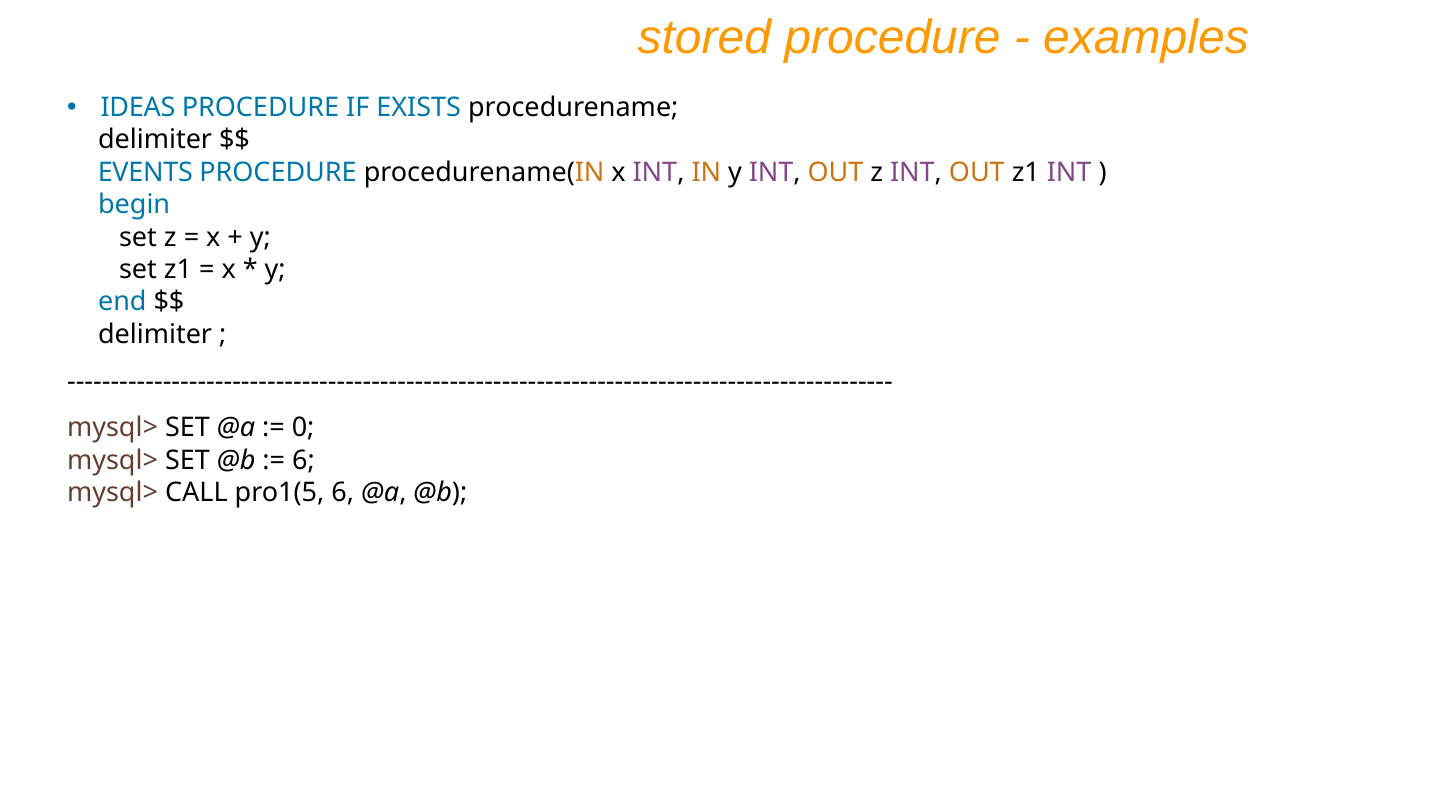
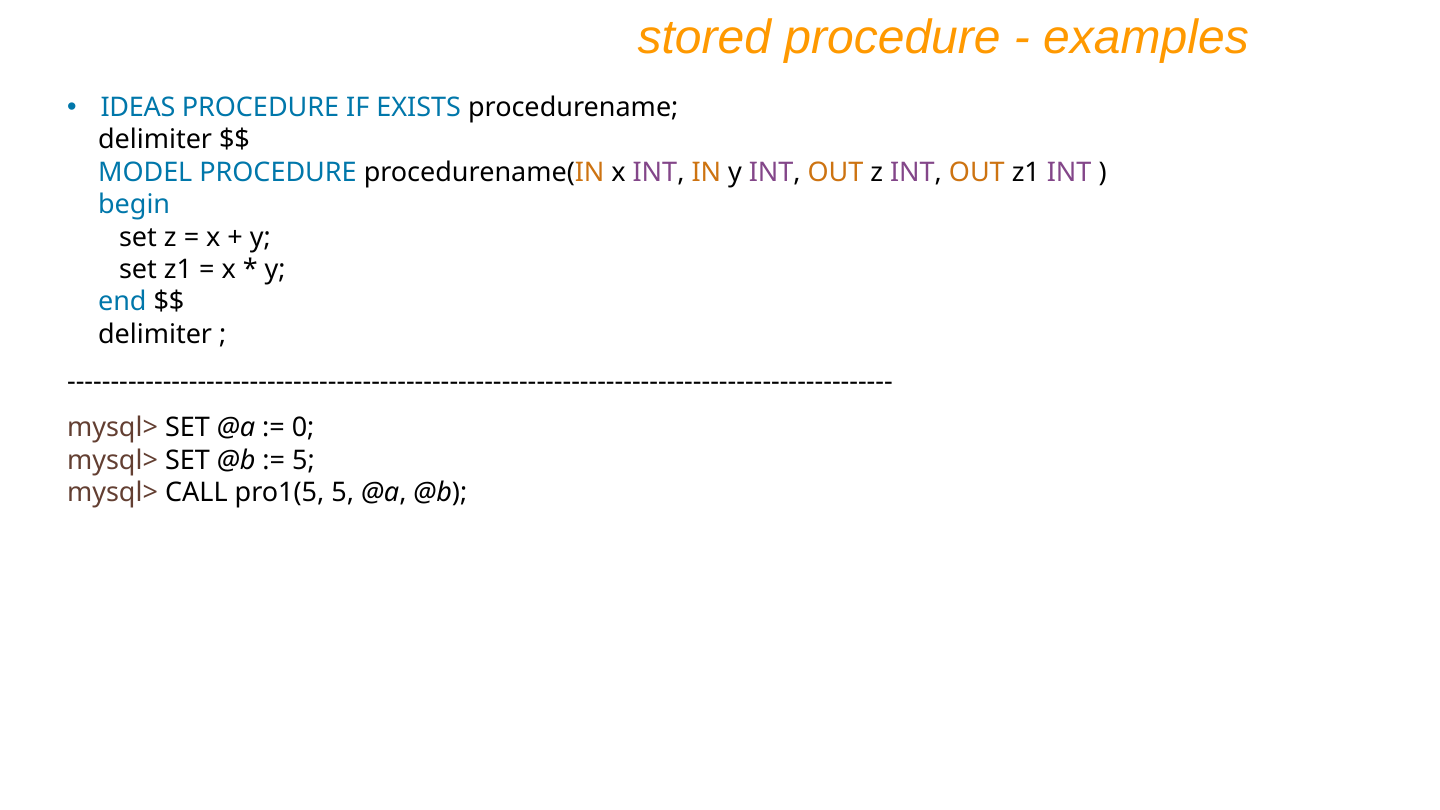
EVENTS: EVENTS -> MODEL
6 at (303, 460): 6 -> 5
pro1(5 6: 6 -> 5
